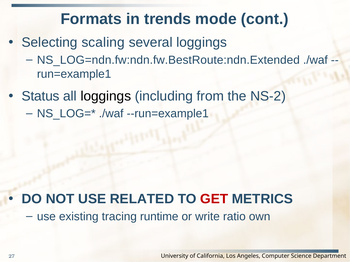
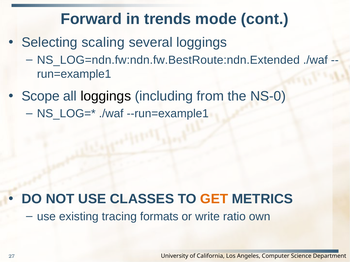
Formats: Formats -> Forward
Status: Status -> Scope
NS-2: NS-2 -> NS-0
RELATED: RELATED -> CLASSES
GET colour: red -> orange
runtime: runtime -> formats
